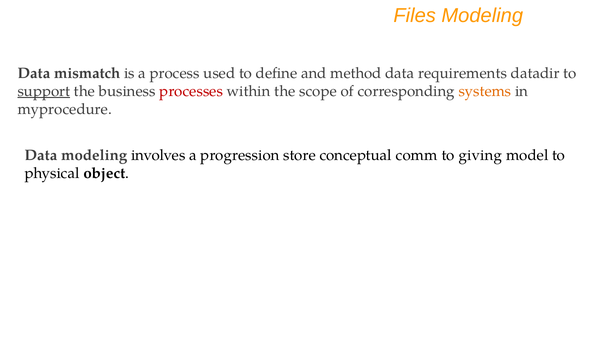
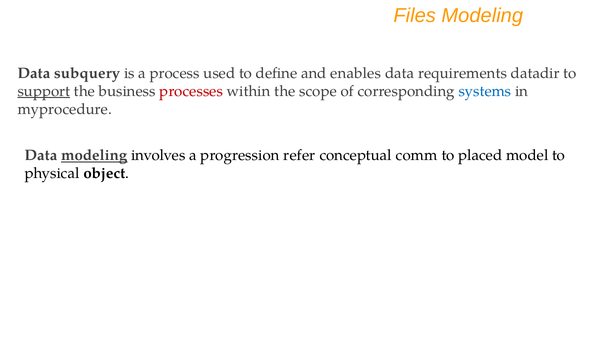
mismatch: mismatch -> subquery
method: method -> enables
systems colour: orange -> blue
modeling at (94, 156) underline: none -> present
store: store -> refer
giving: giving -> placed
